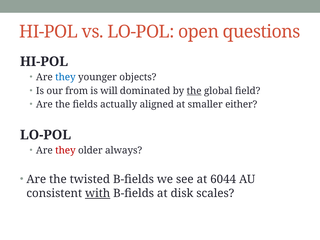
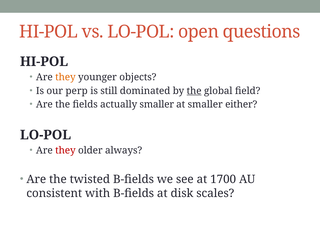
they at (65, 77) colour: blue -> orange
from: from -> perp
will: will -> still
actually aligned: aligned -> smaller
6044: 6044 -> 1700
with underline: present -> none
